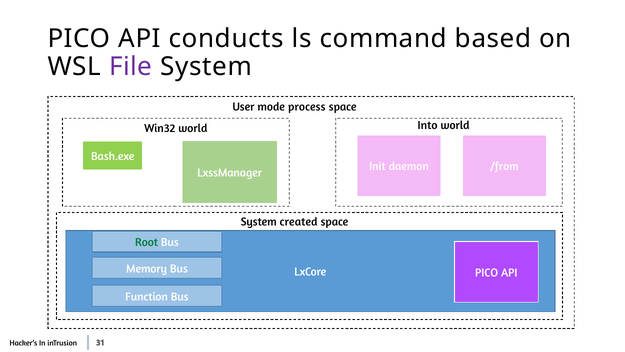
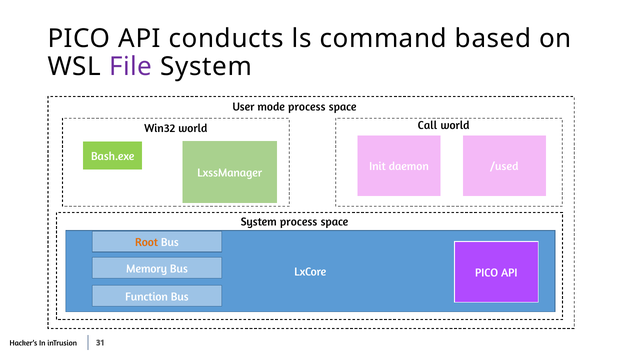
Into: Into -> Call
/from: /from -> /used
System created: created -> process
Root colour: green -> orange
